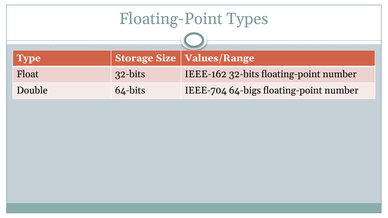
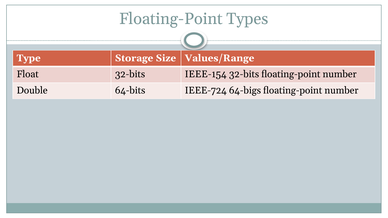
IEEE-162: IEEE-162 -> IEEE-154
IEEE-704: IEEE-704 -> IEEE-724
